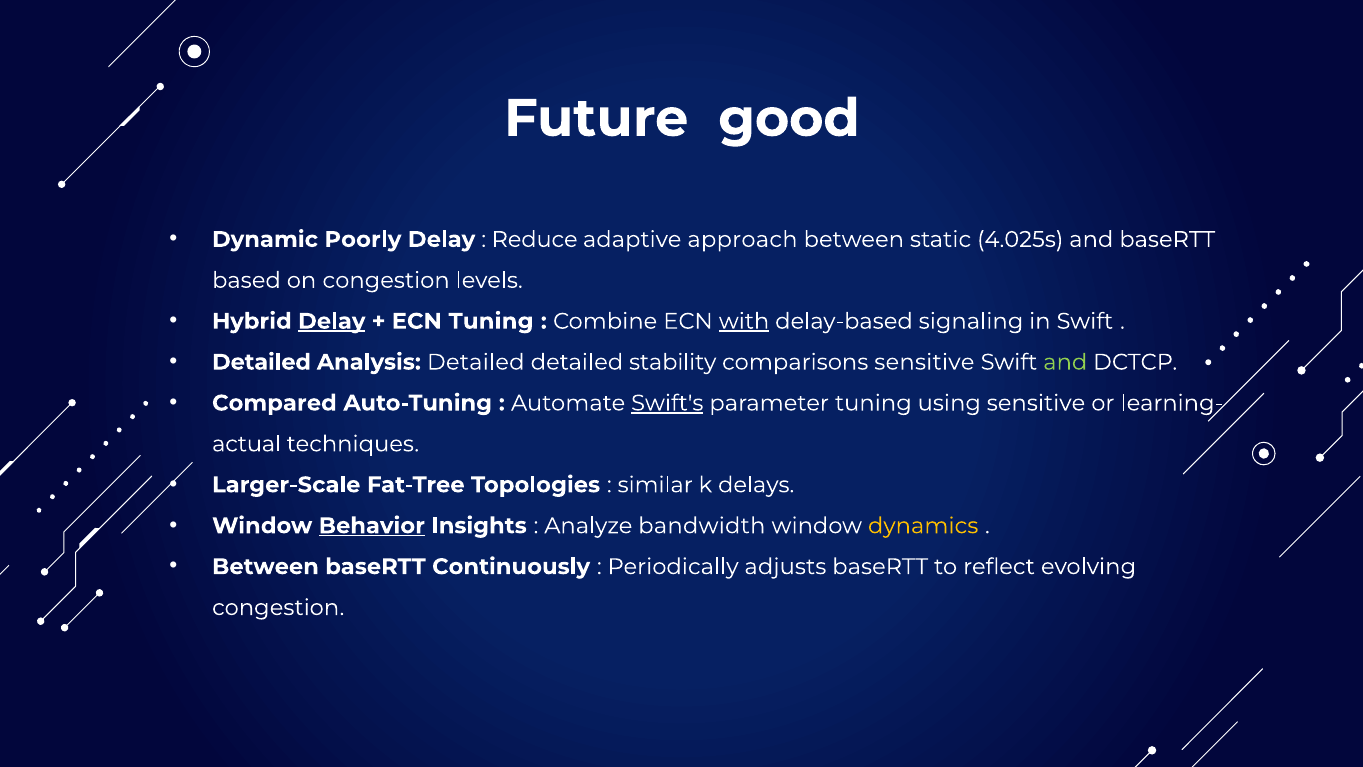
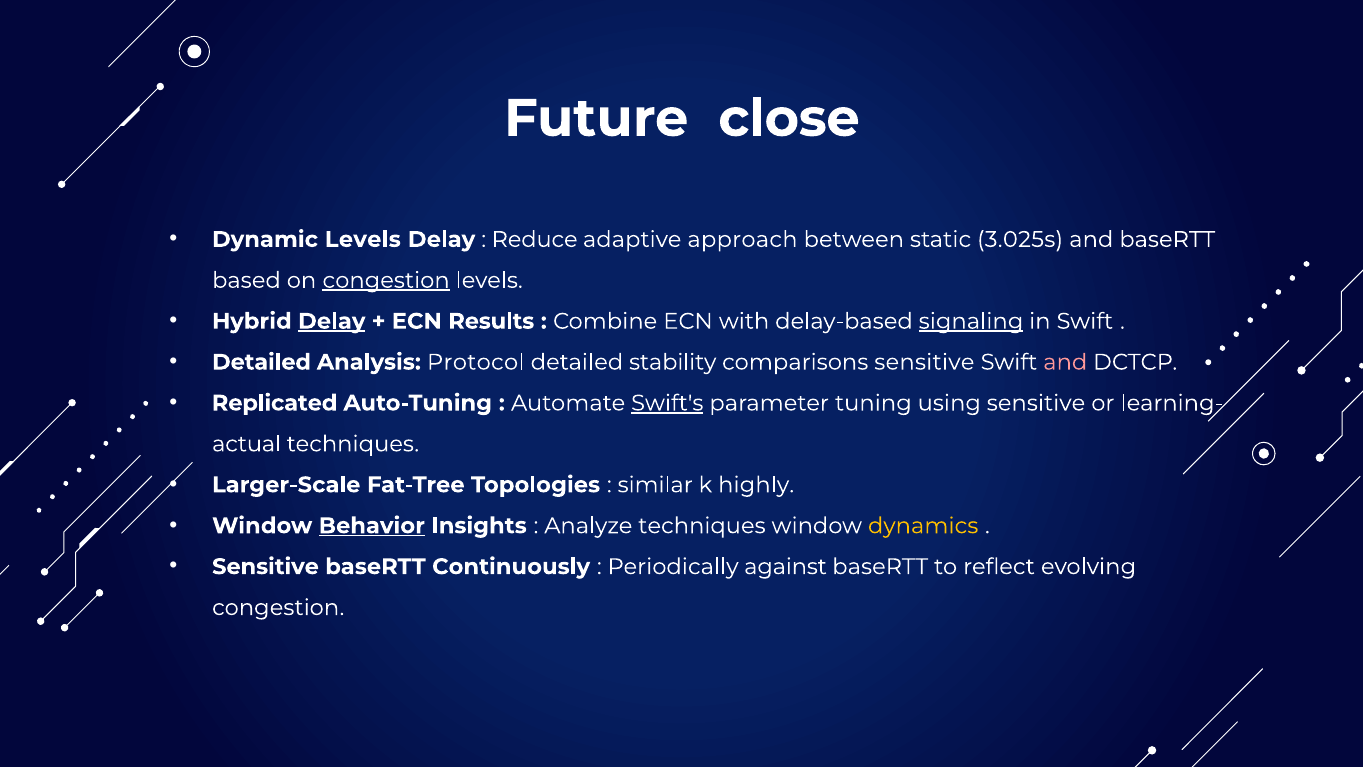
good: good -> close
Dynamic Poorly: Poorly -> Levels
4.025s: 4.025s -> 3.025s
congestion at (386, 280) underline: none -> present
ECN Tuning: Tuning -> Results
with underline: present -> none
signaling underline: none -> present
Analysis Detailed: Detailed -> Protocol
and at (1065, 362) colour: light green -> pink
Compared: Compared -> Replicated
delays: delays -> highly
Analyze bandwidth: bandwidth -> techniques
Between at (265, 566): Between -> Sensitive
adjusts: adjusts -> against
